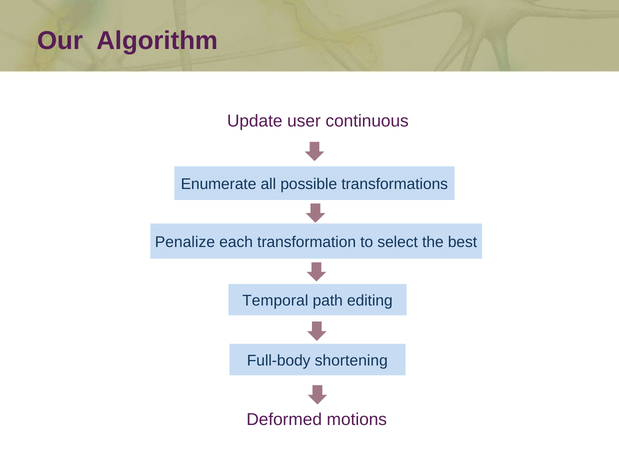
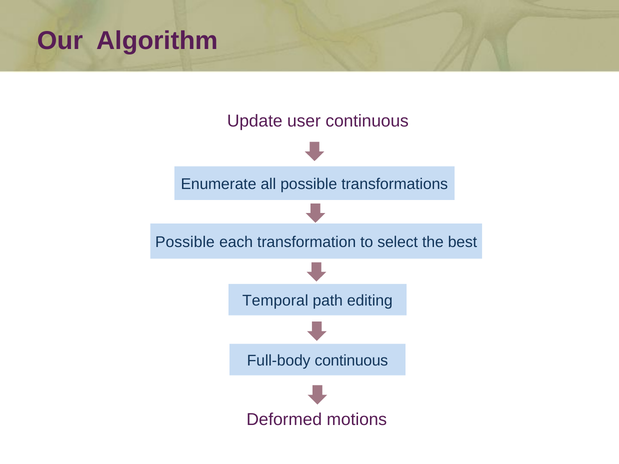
Penalize at (185, 242): Penalize -> Possible
Full-body shortening: shortening -> continuous
